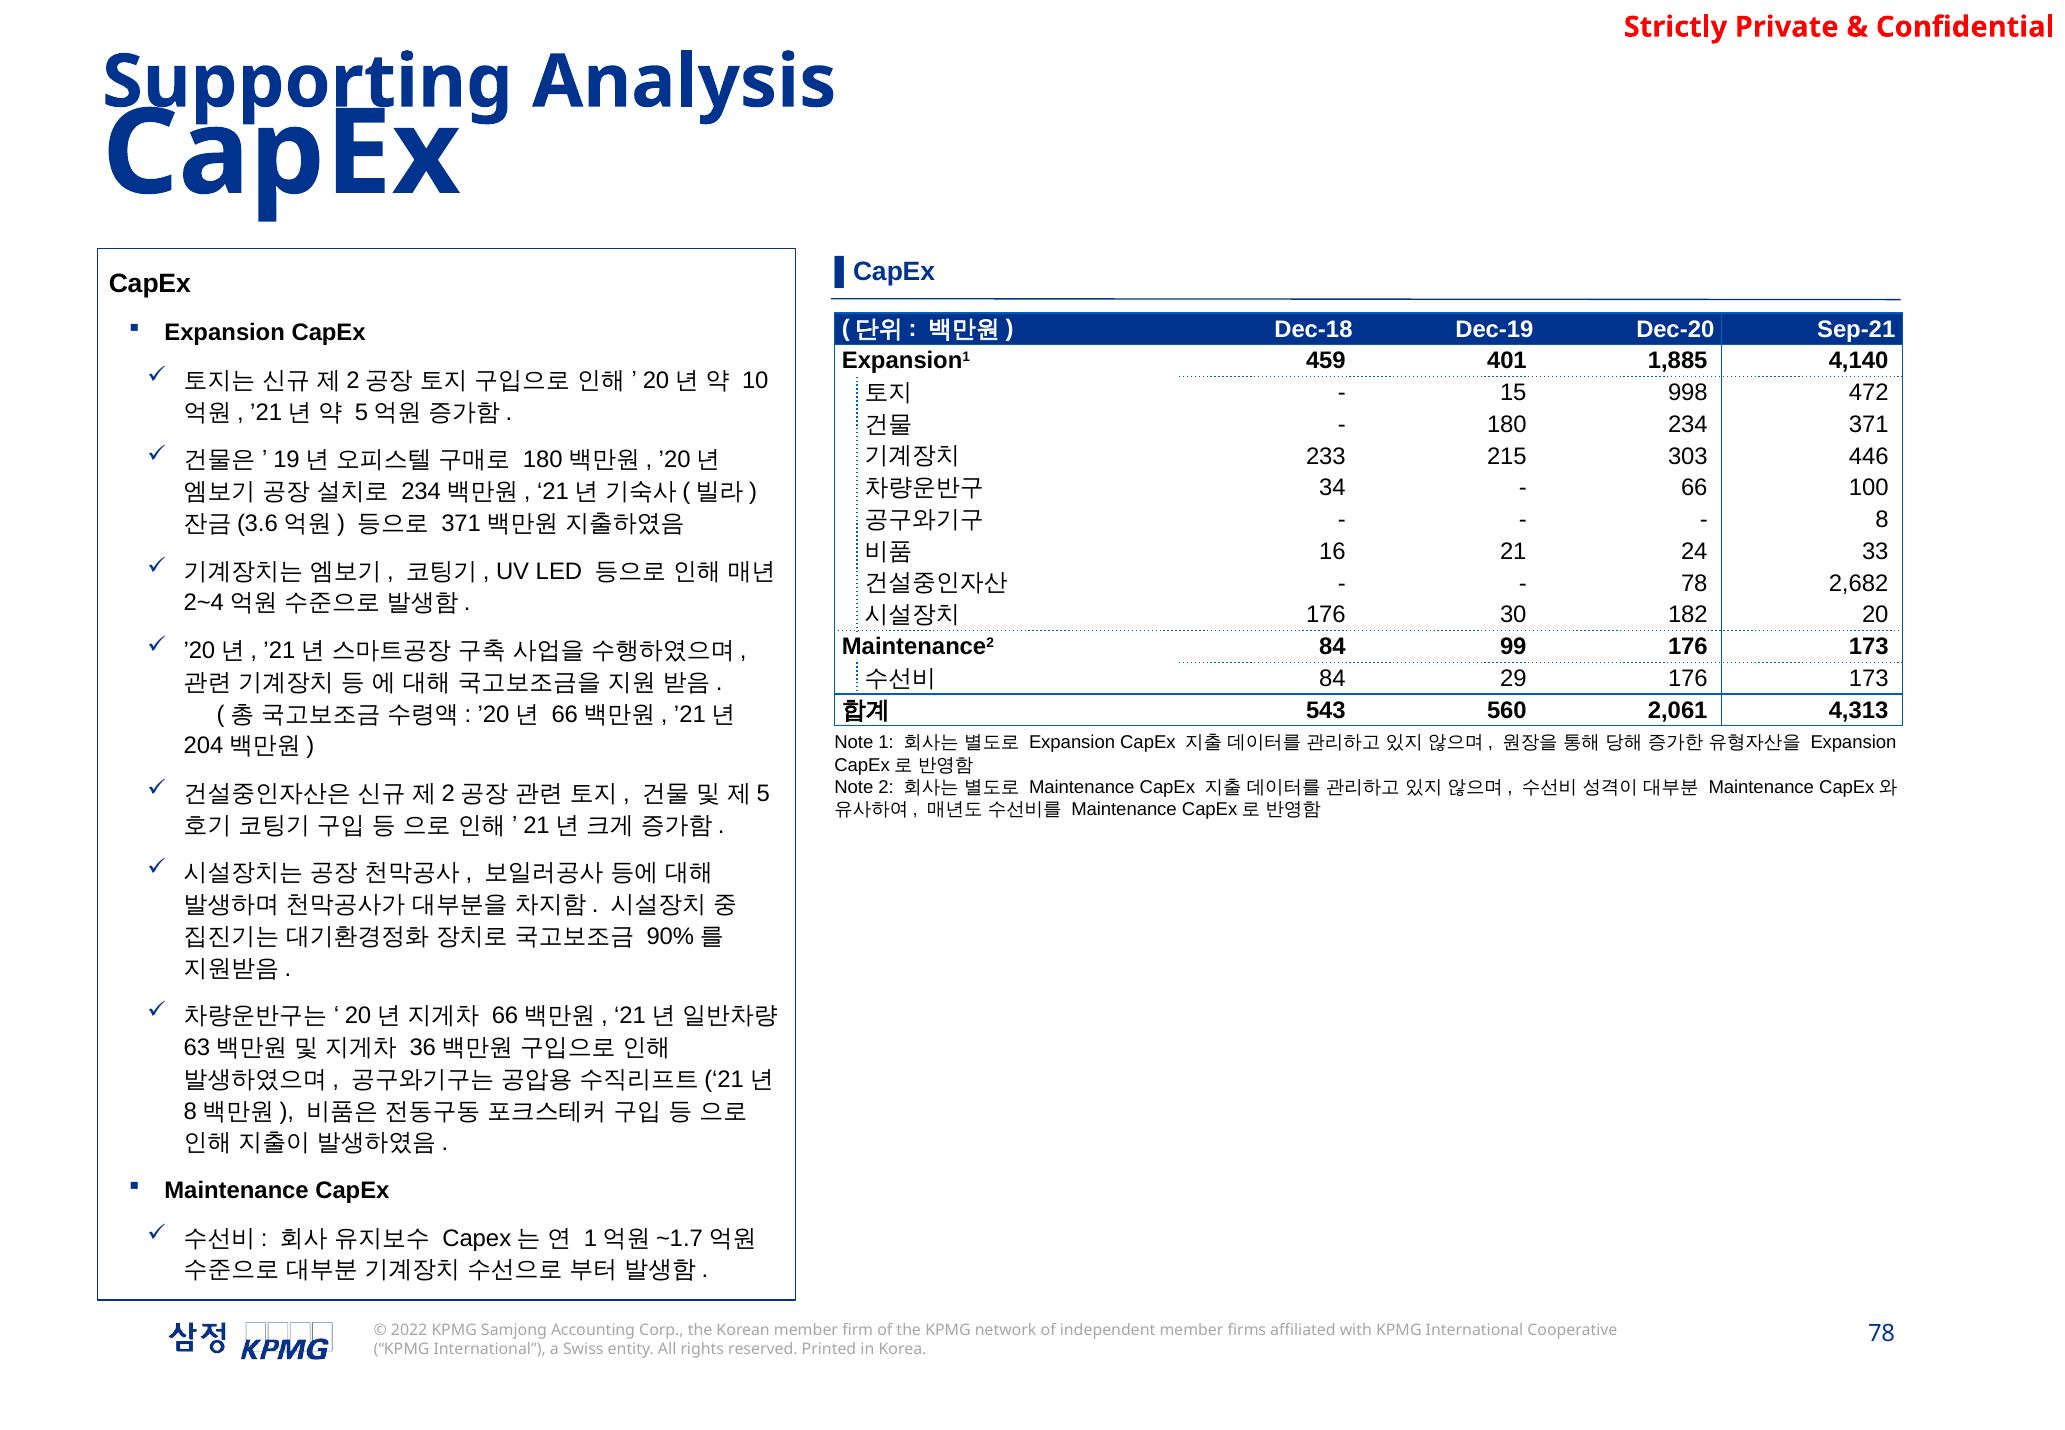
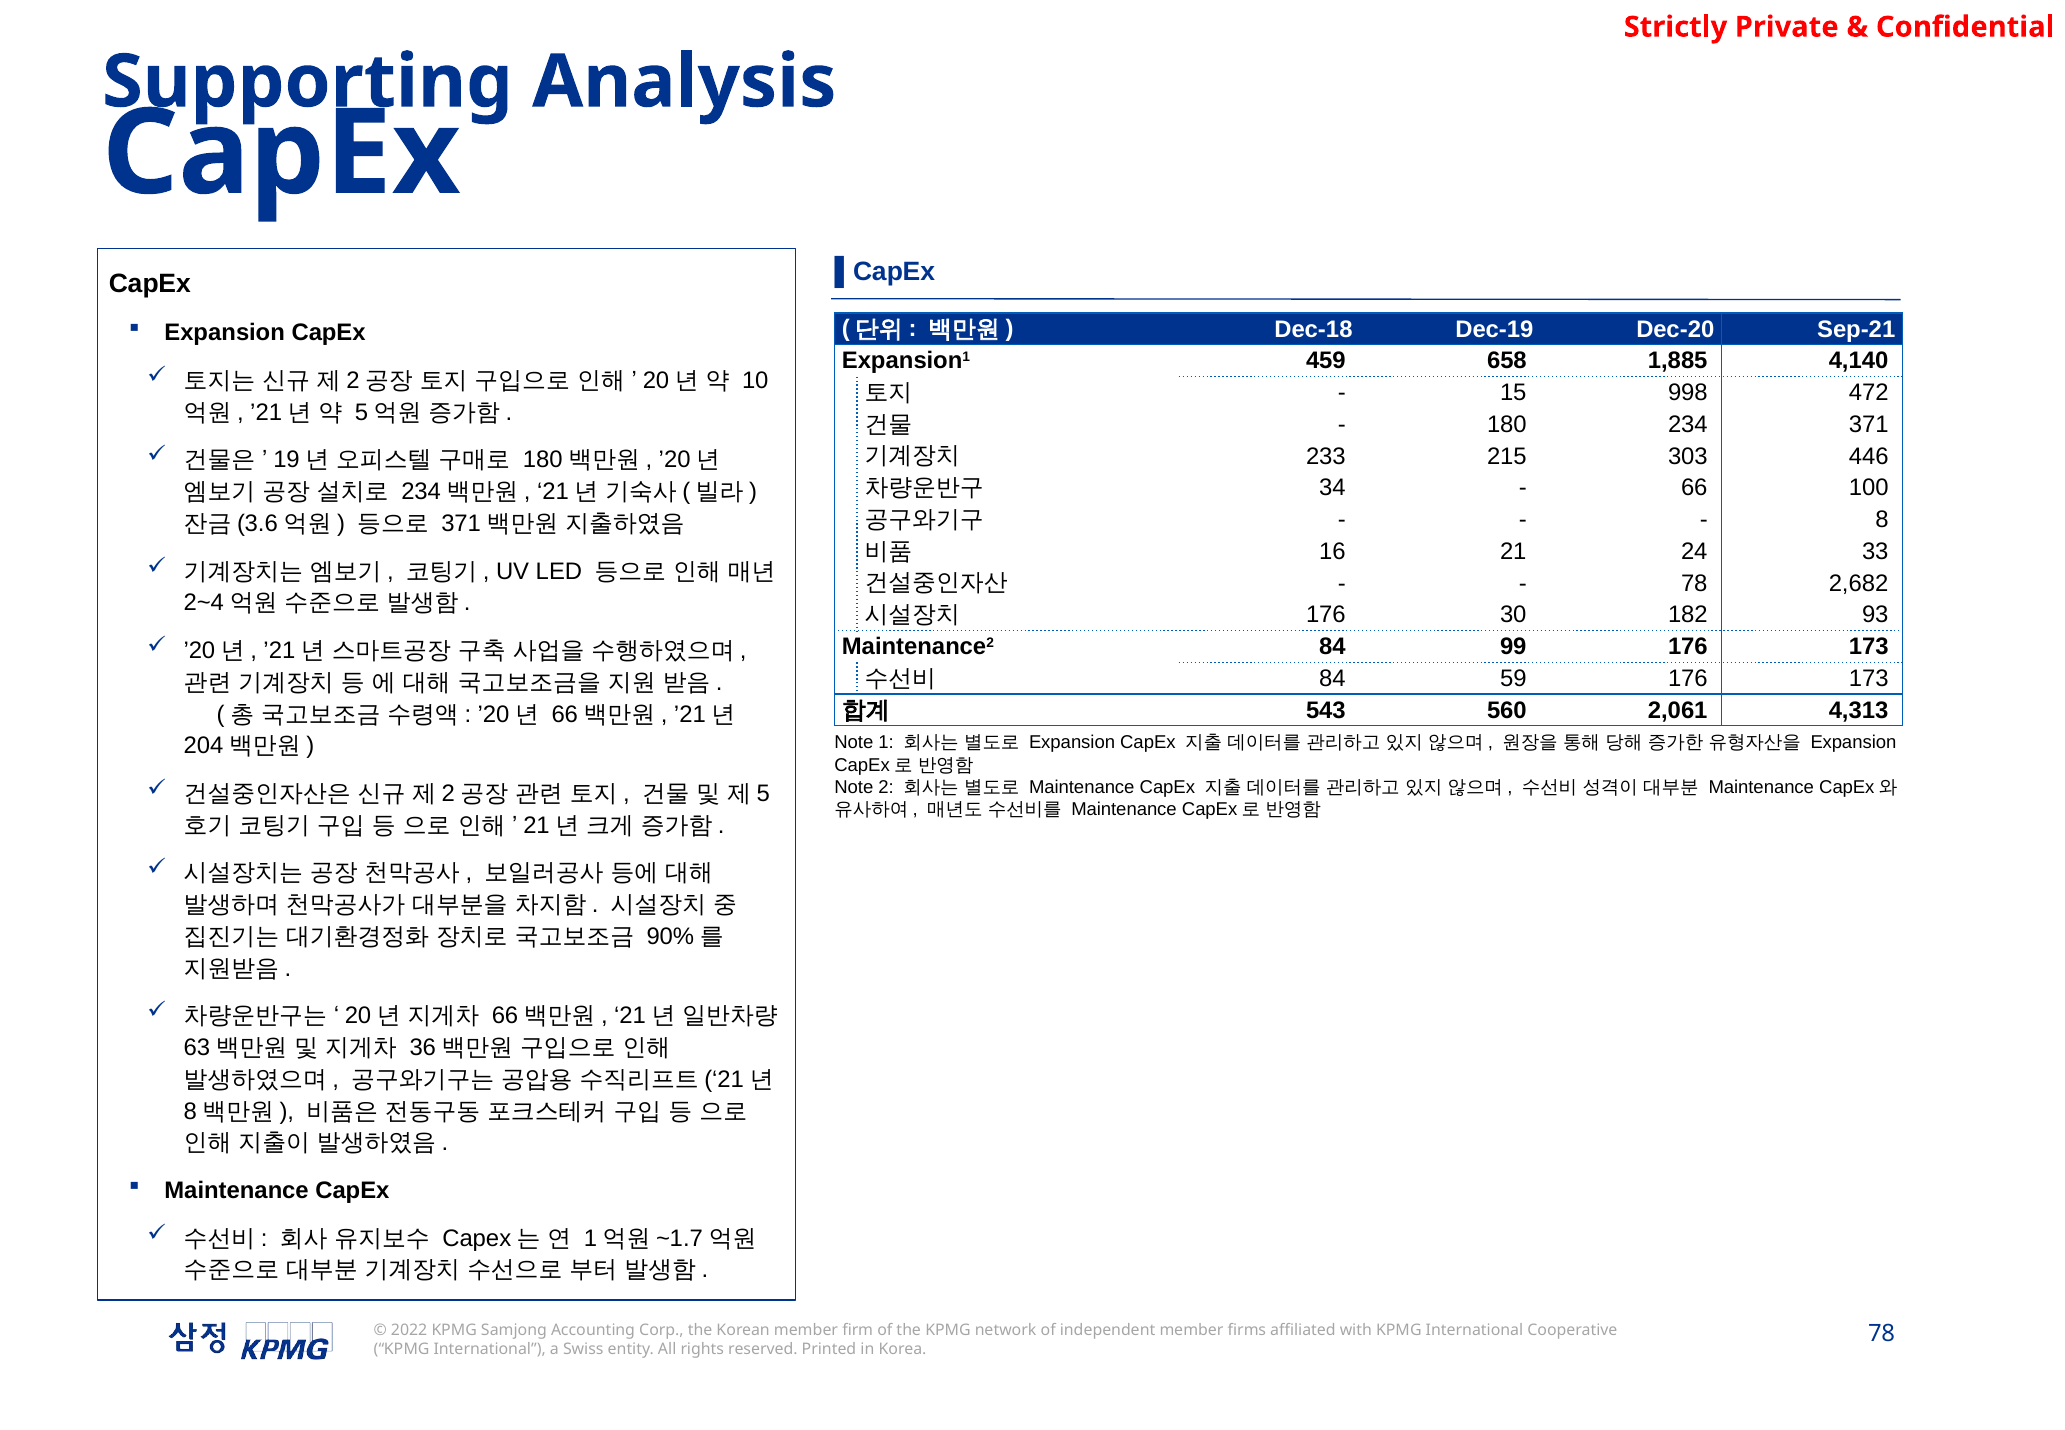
401: 401 -> 658
20: 20 -> 93
29: 29 -> 59
